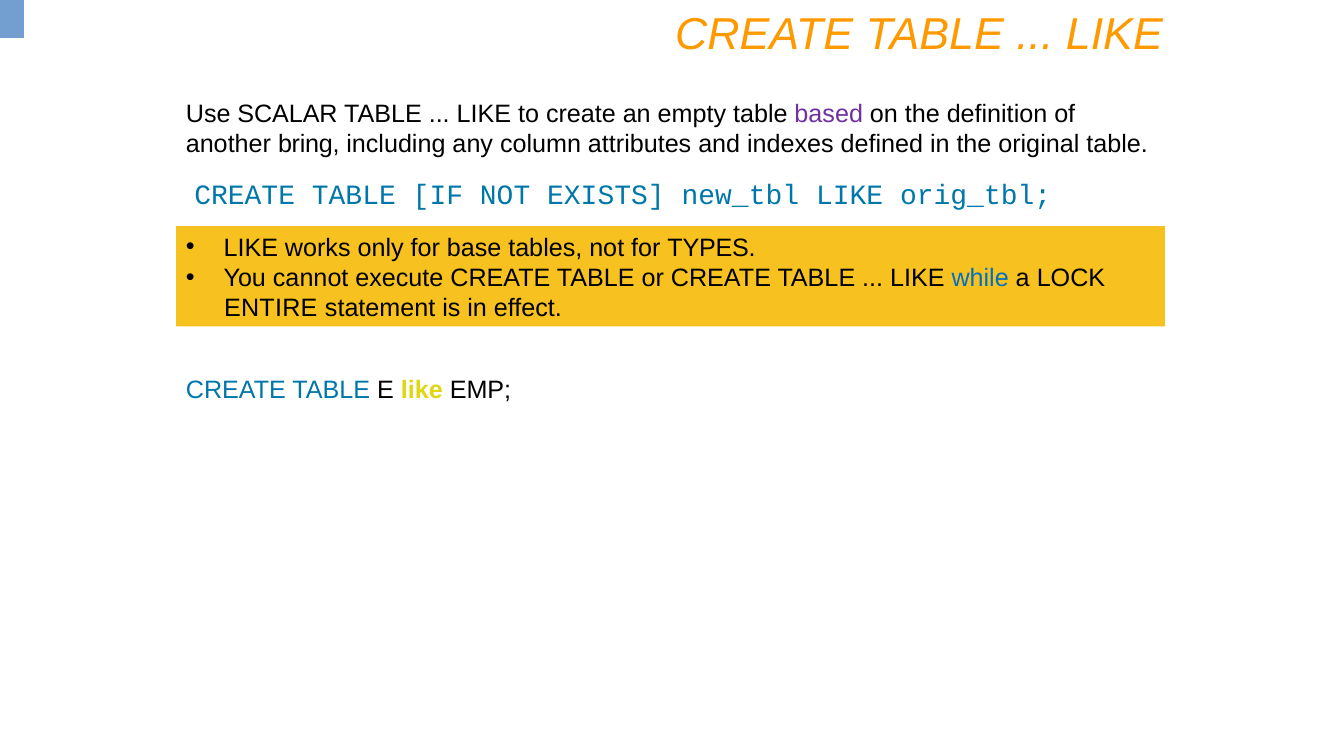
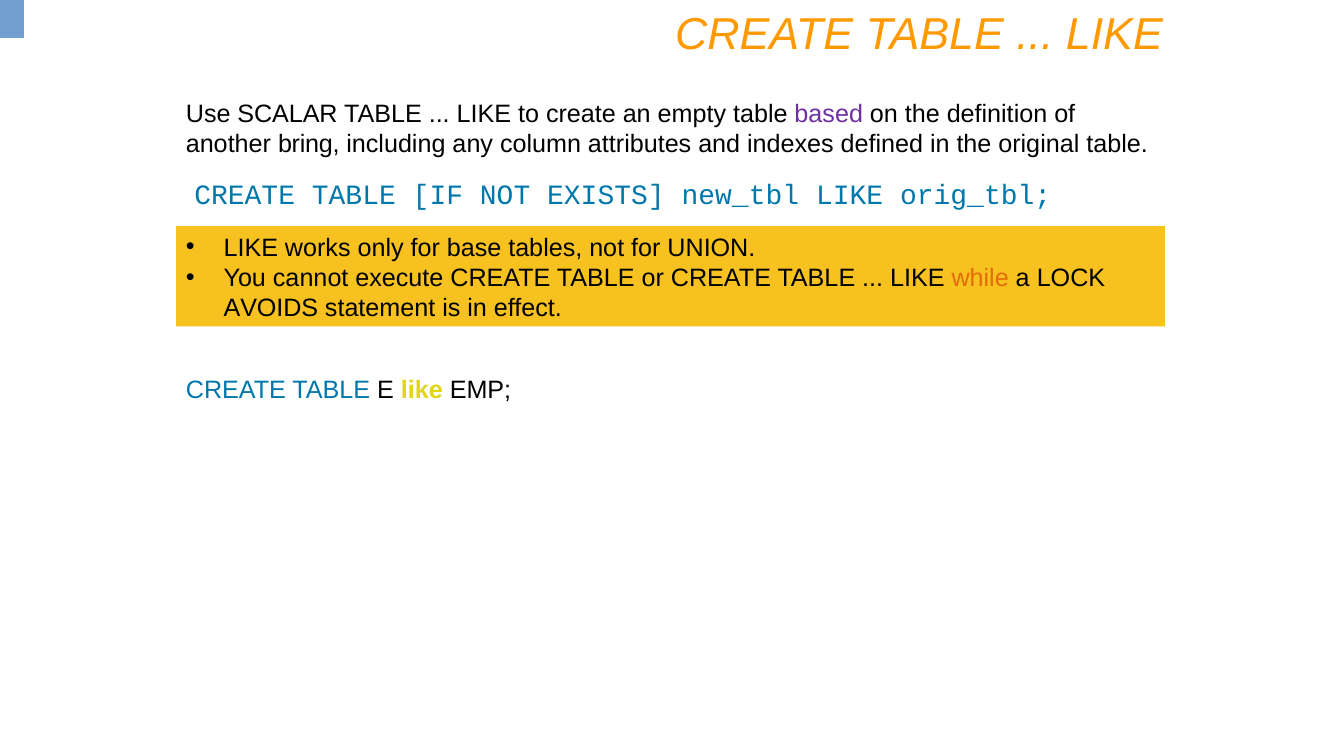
TYPES: TYPES -> UNION
while colour: blue -> orange
ENTIRE: ENTIRE -> AVOIDS
